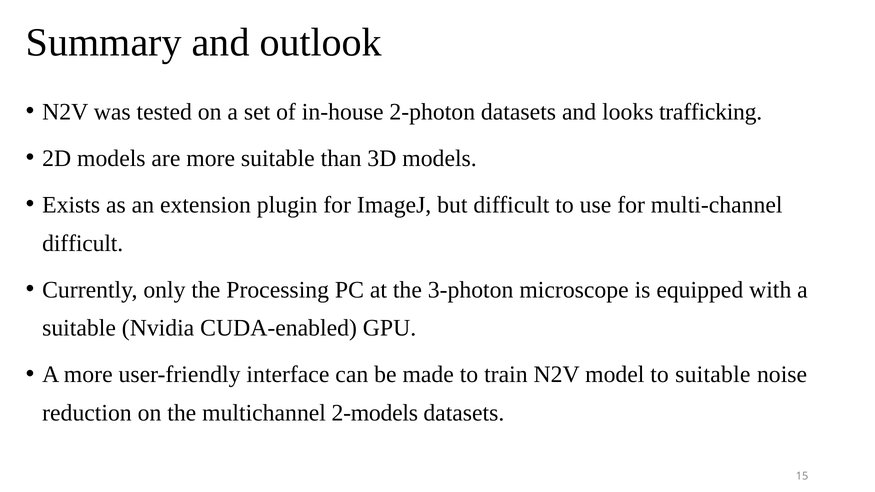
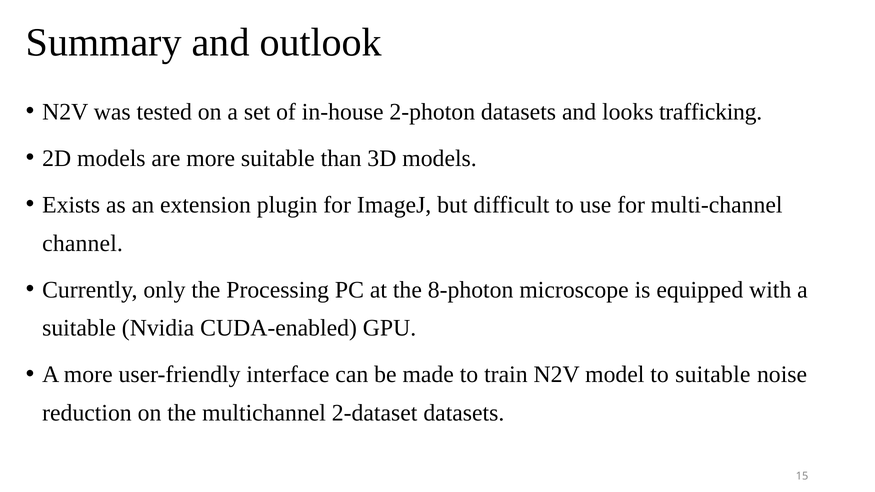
difficult at (83, 243): difficult -> channel
3-photon: 3-photon -> 8-photon
2-models: 2-models -> 2-dataset
